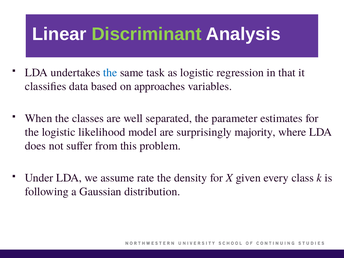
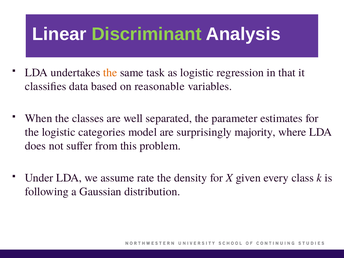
the at (110, 72) colour: blue -> orange
approaches: approaches -> reasonable
likelihood: likelihood -> categories
